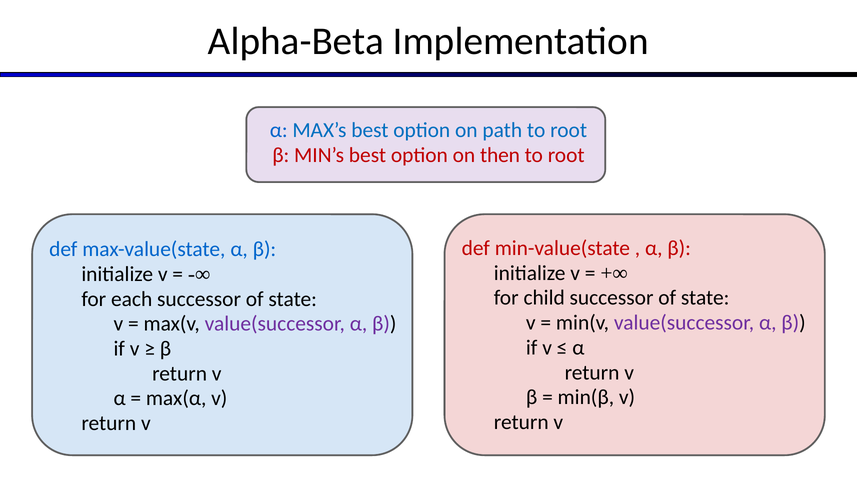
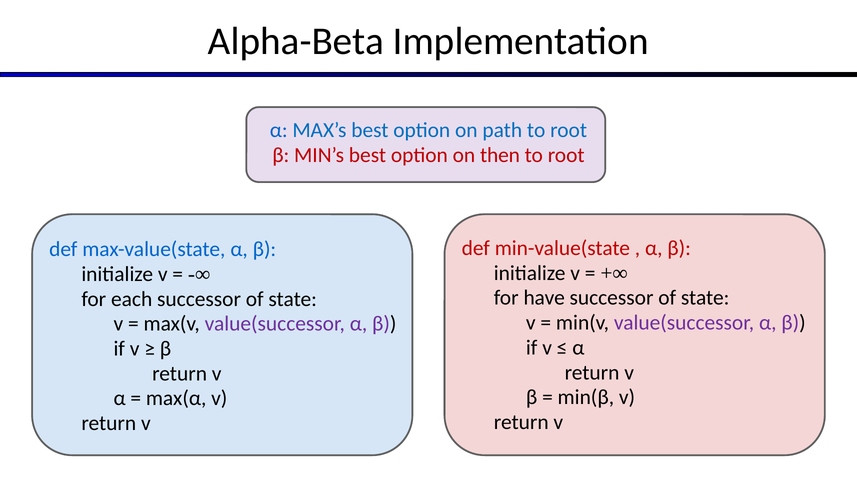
child: child -> have
